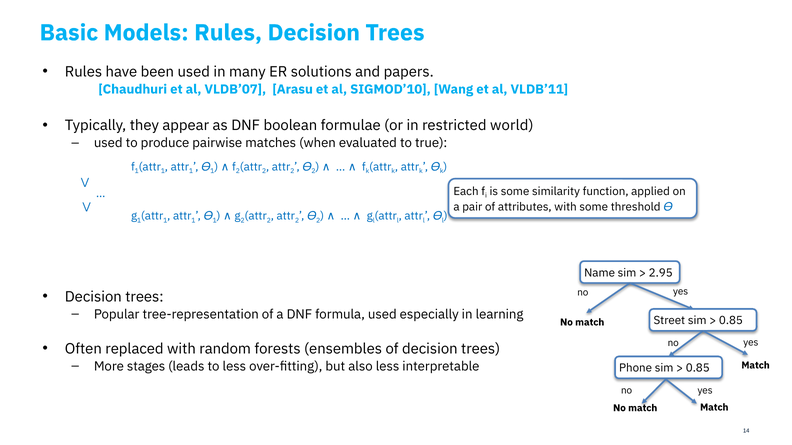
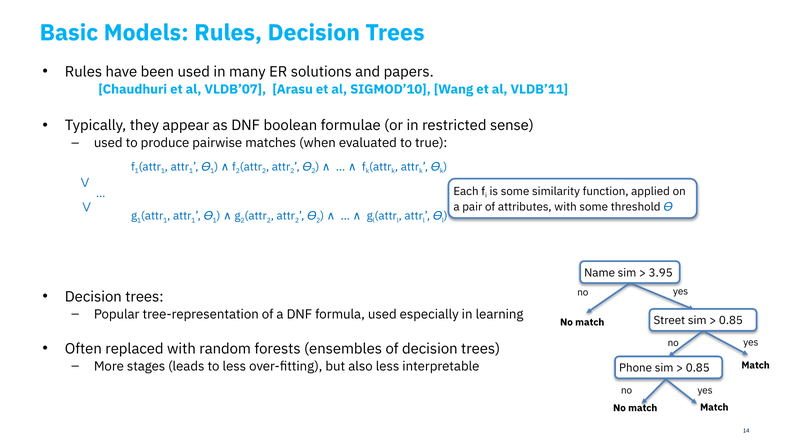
world: world -> sense
2.95: 2.95 -> 3.95
